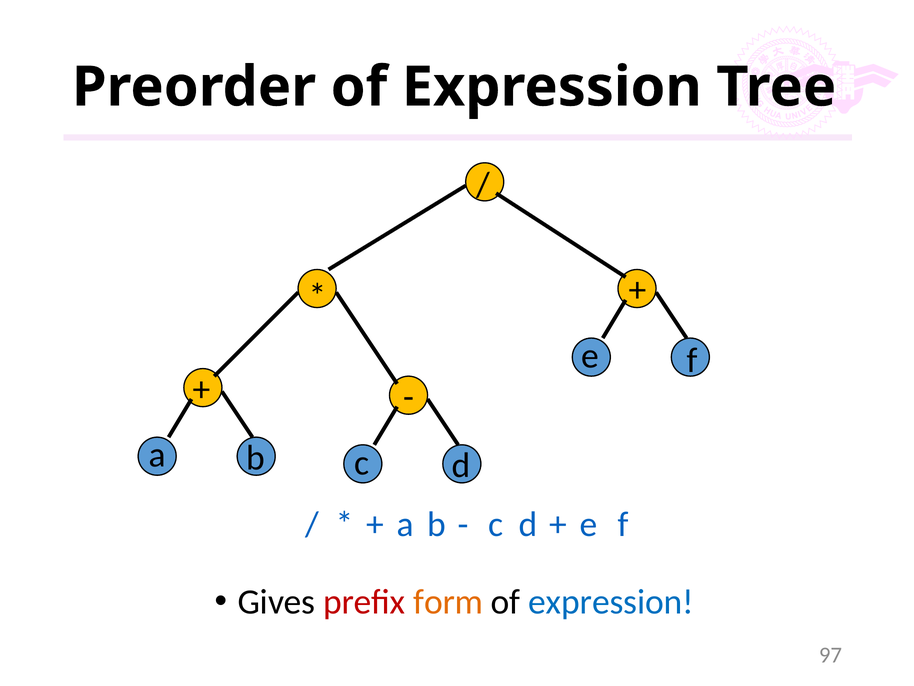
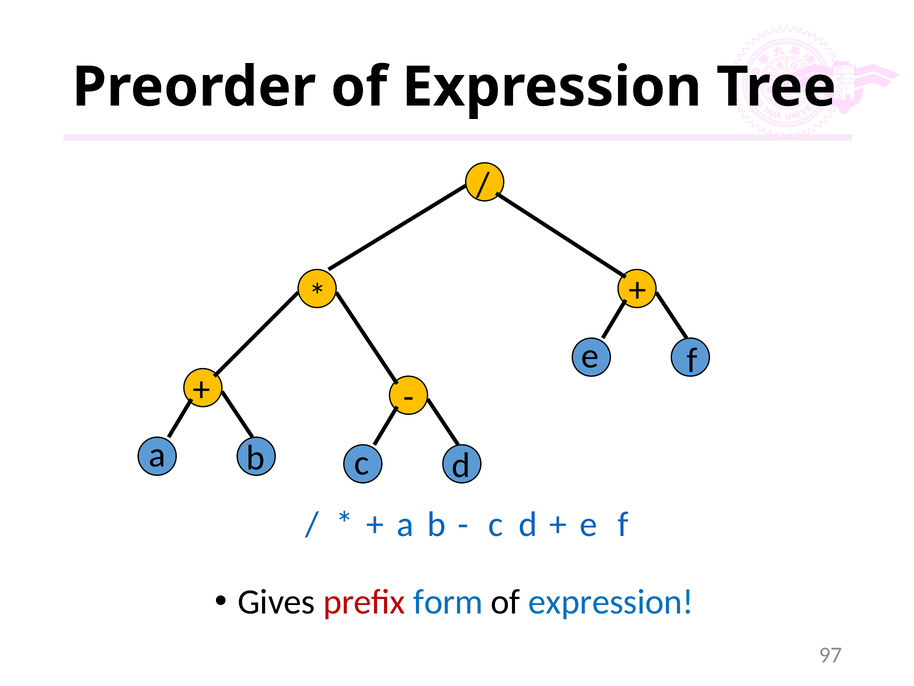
form colour: orange -> blue
